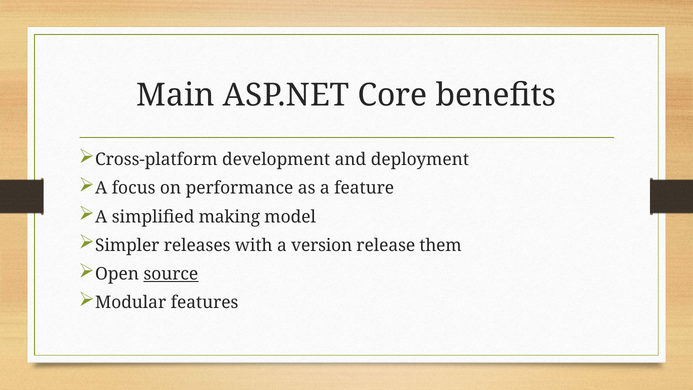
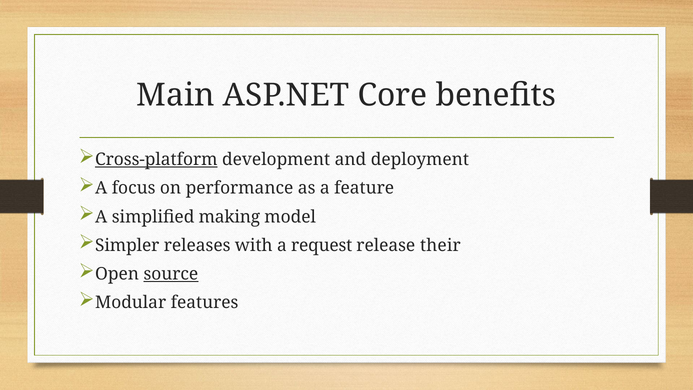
Cross-platform underline: none -> present
version: version -> request
them: them -> their
